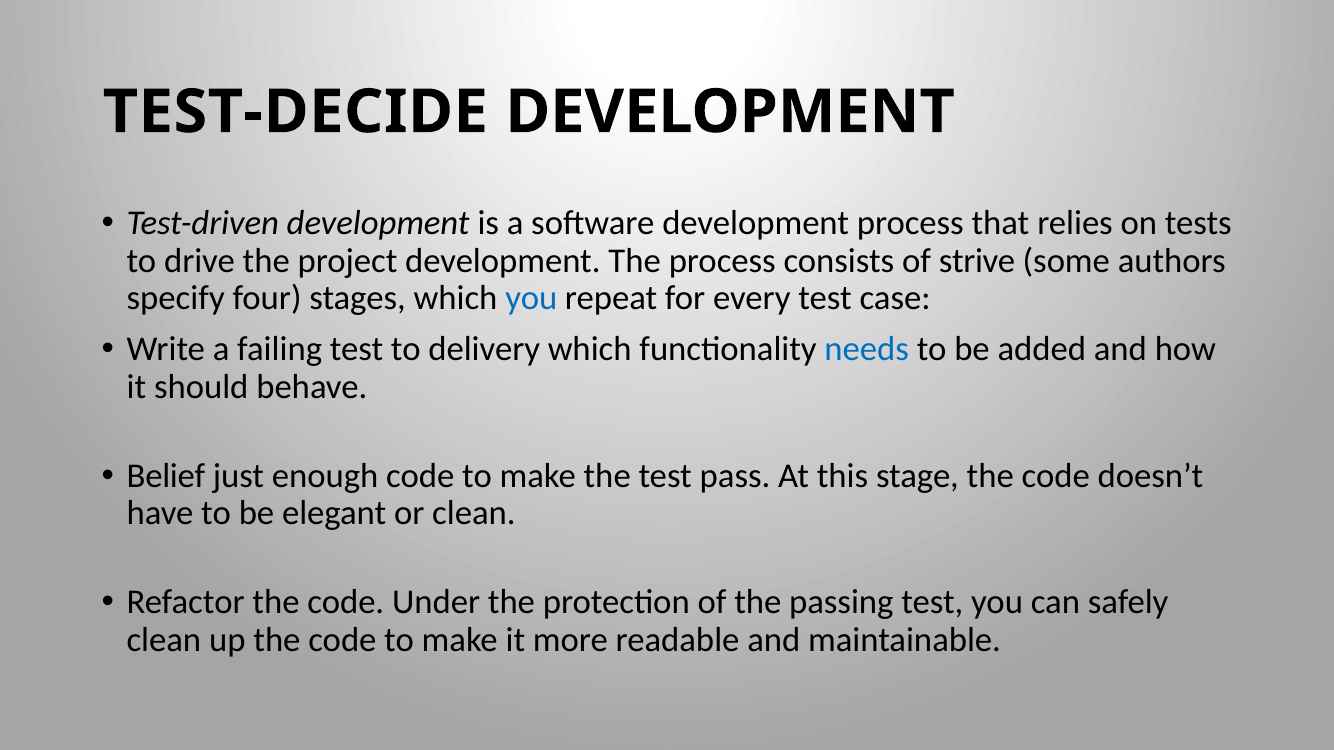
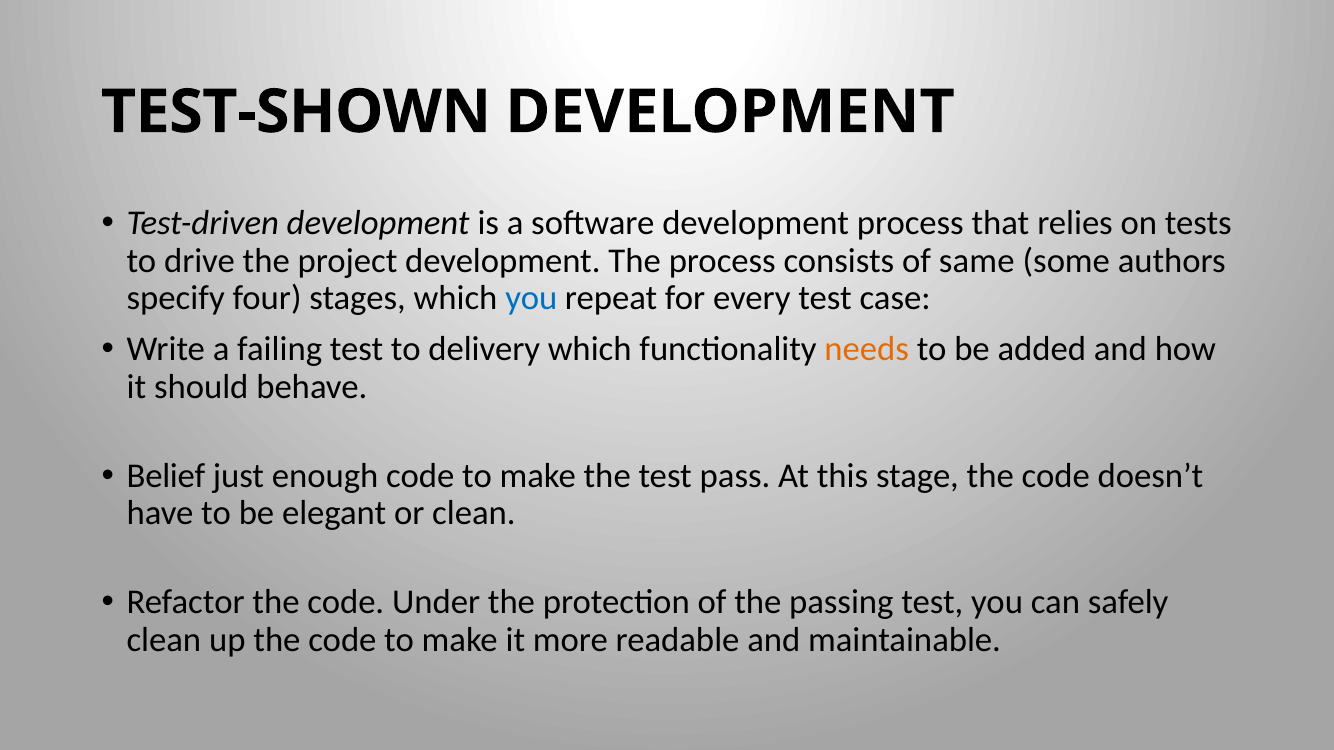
TEST-DECIDE: TEST-DECIDE -> TEST-SHOWN
strive: strive -> same
needs colour: blue -> orange
